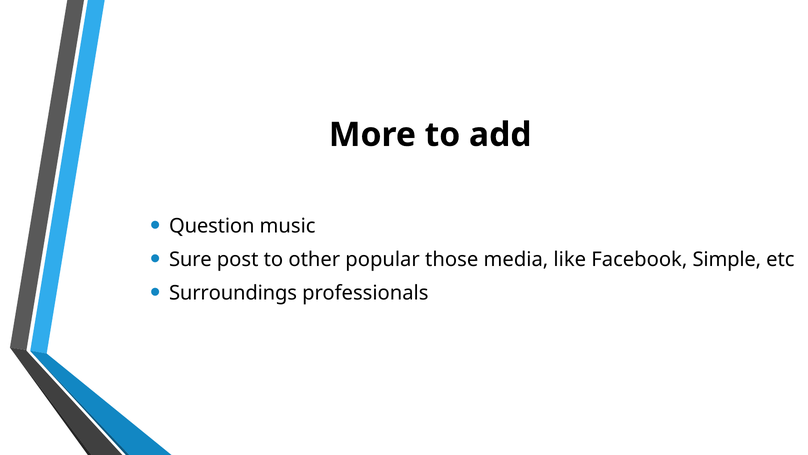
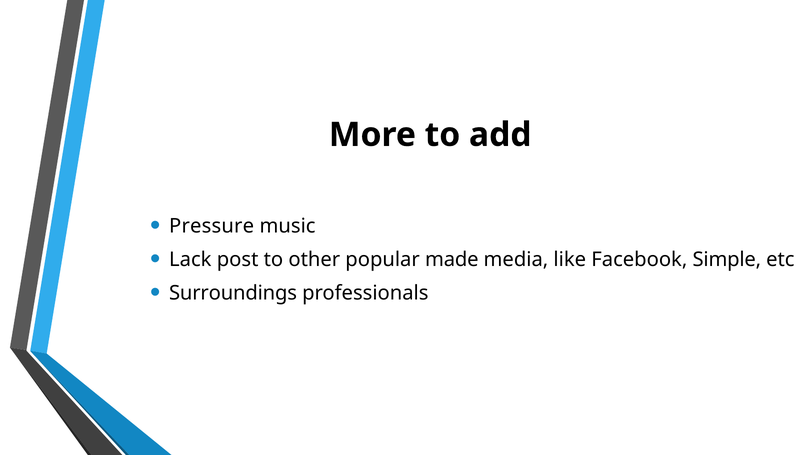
Question: Question -> Pressure
Sure: Sure -> Lack
those: those -> made
